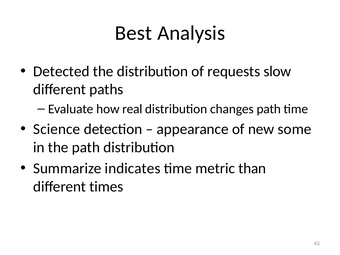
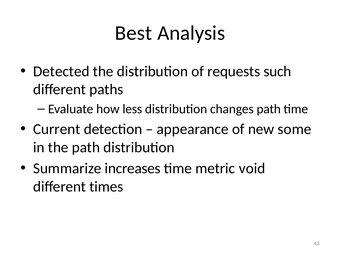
slow: slow -> such
real: real -> less
Science: Science -> Current
indicates: indicates -> increases
than: than -> void
